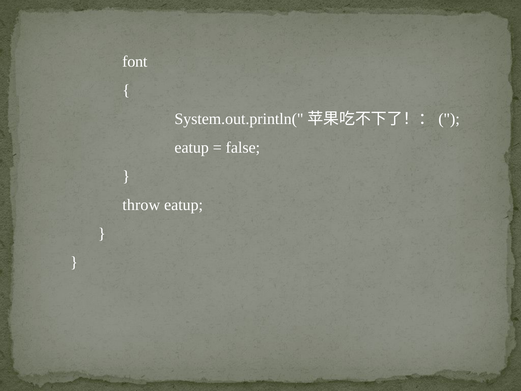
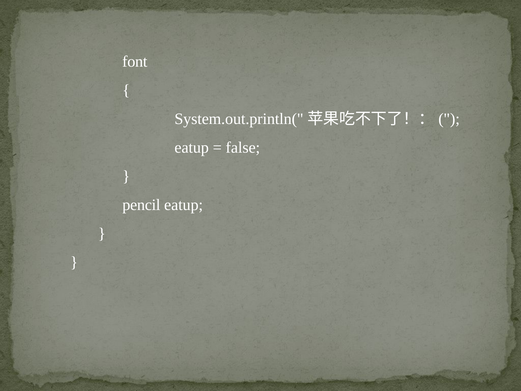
throw: throw -> pencil
